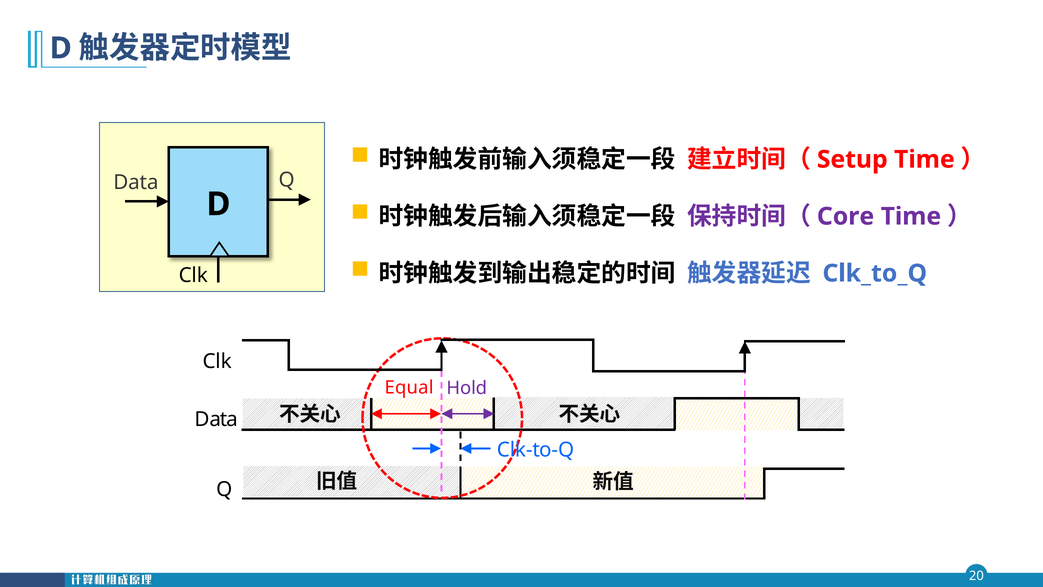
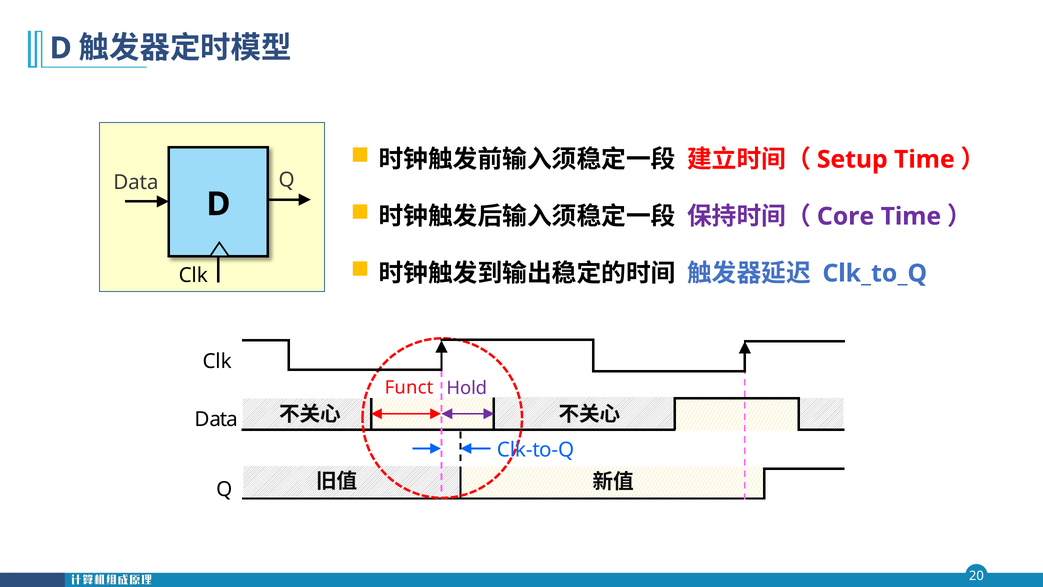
Equal: Equal -> Funct
